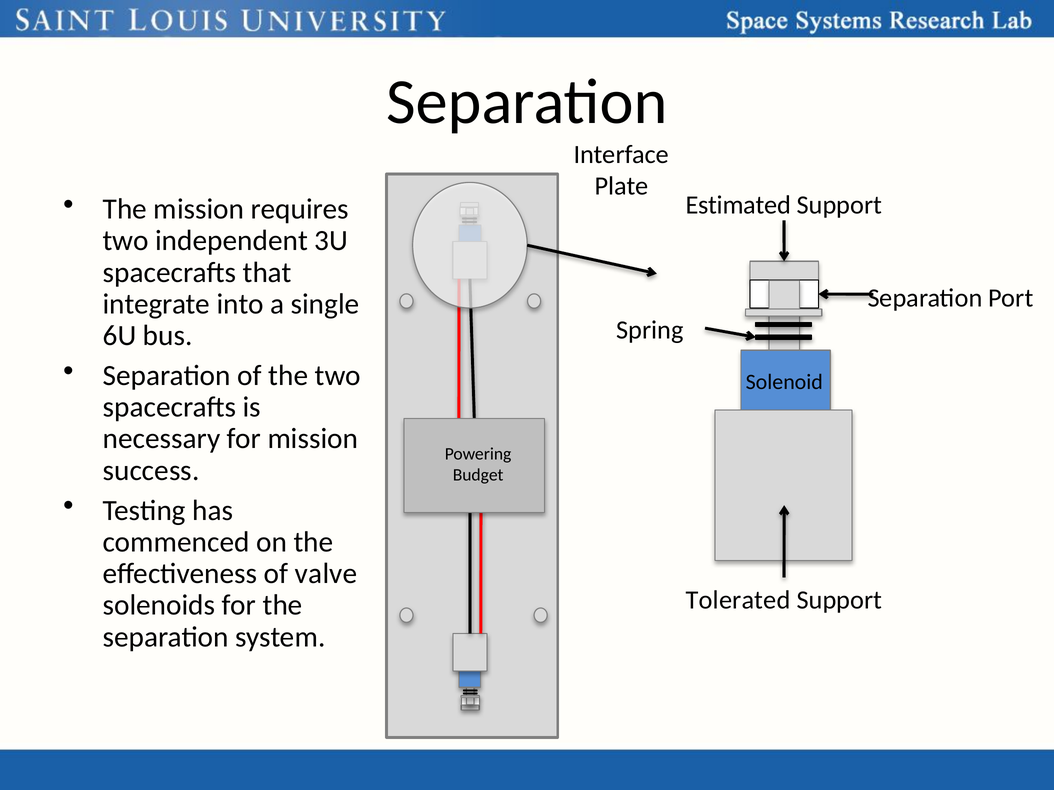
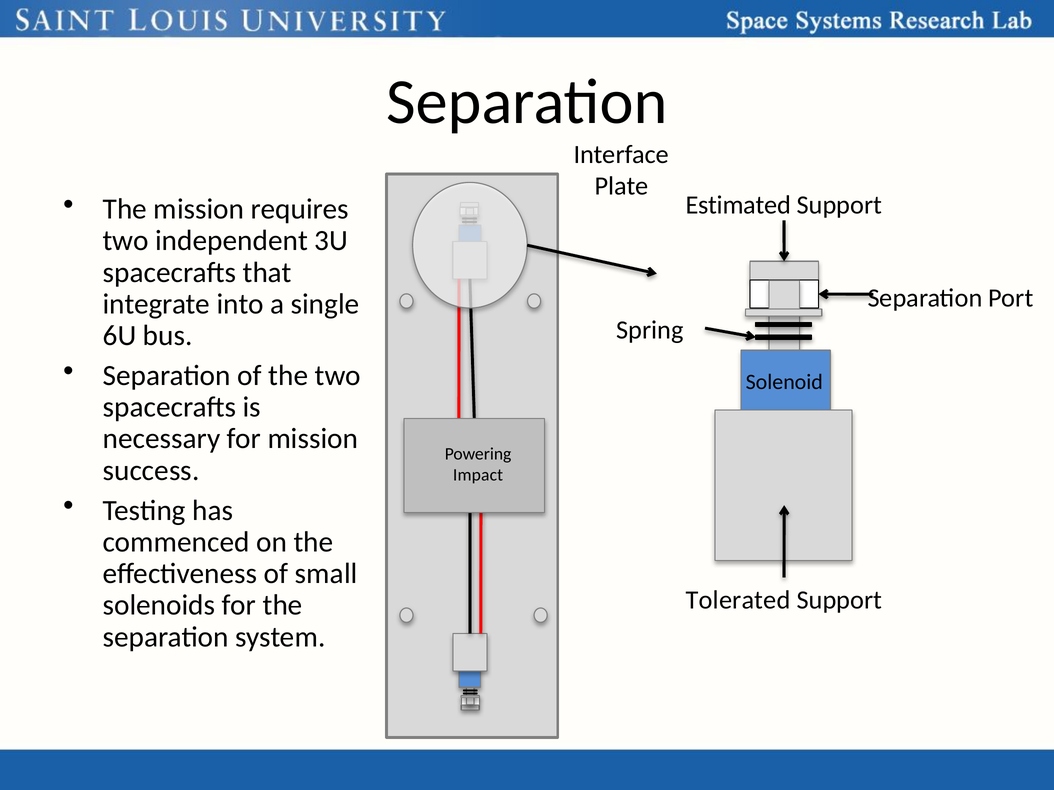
Budget: Budget -> Impact
valve: valve -> small
